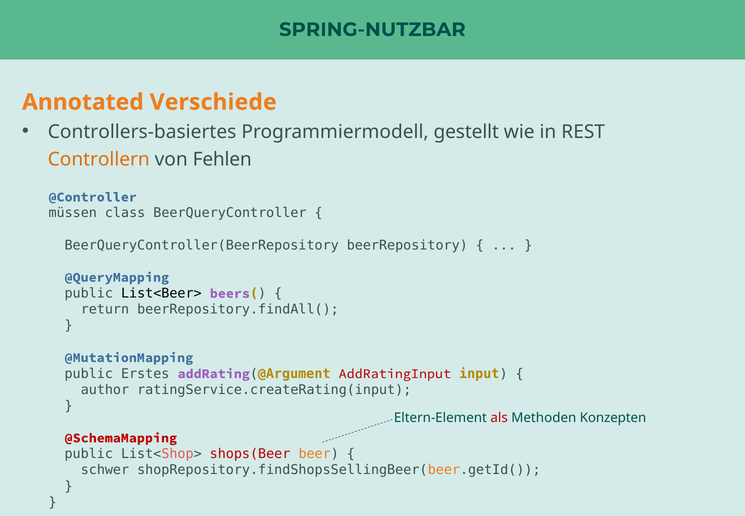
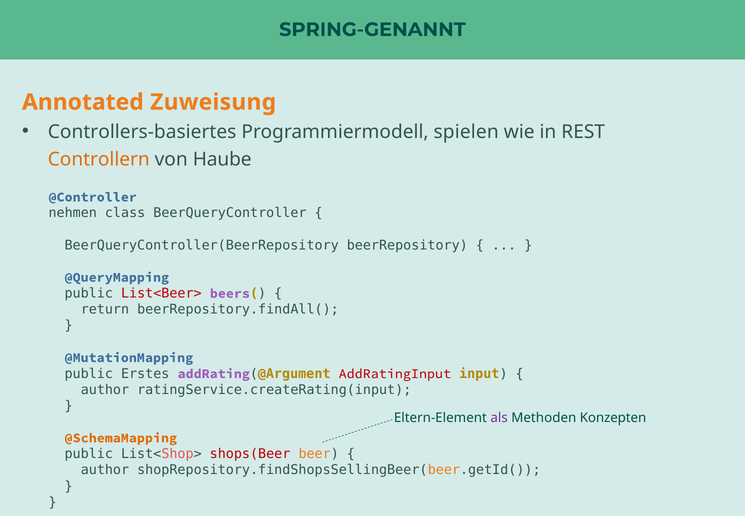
SPRING-NUTZBAR: SPRING-NUTZBAR -> SPRING-GENANNT
Verschiede: Verschiede -> Zuweisung
gestellt: gestellt -> spielen
Fehlen: Fehlen -> Haube
müssen: müssen -> nehmen
List<Beer> colour: black -> red
als colour: red -> purple
@SchemaMapping colour: red -> orange
schwer at (105, 470): schwer -> author
